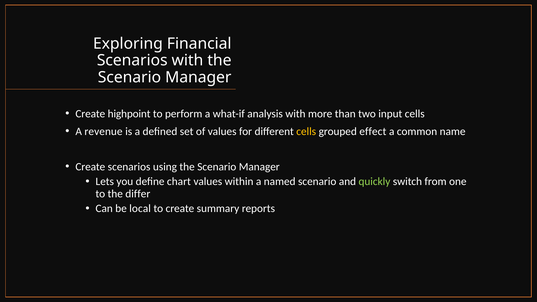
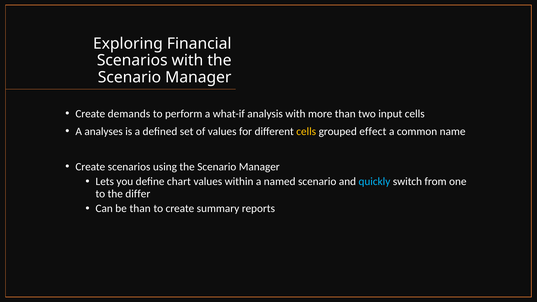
highpoint: highpoint -> demands
revenue: revenue -> analyses
quickly colour: light green -> light blue
be local: local -> than
